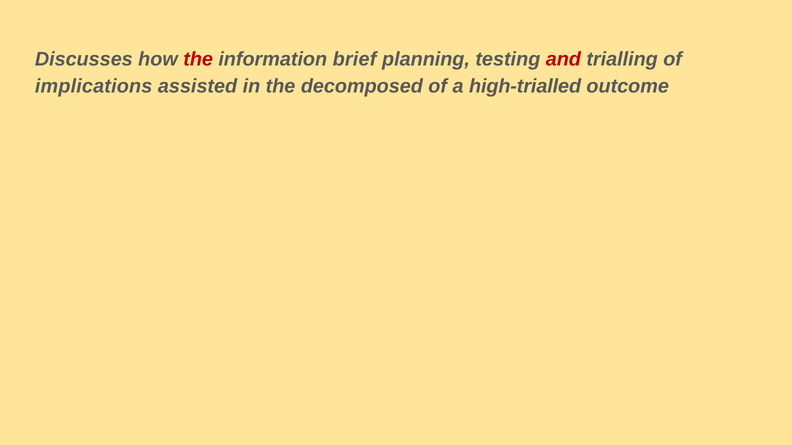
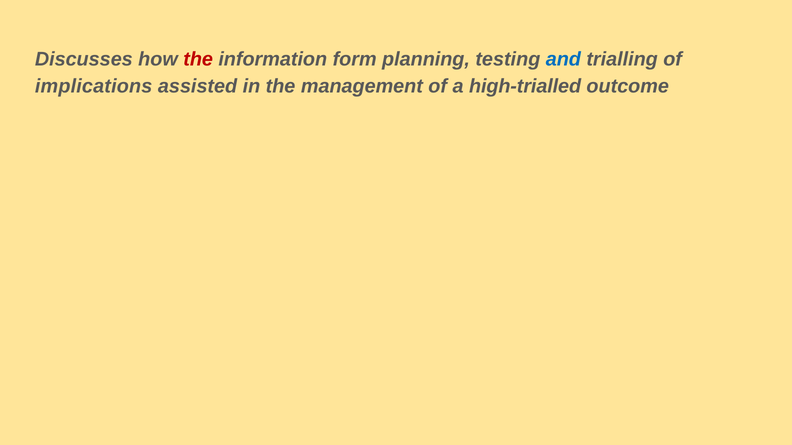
brief: brief -> form
and colour: red -> blue
decomposed: decomposed -> management
